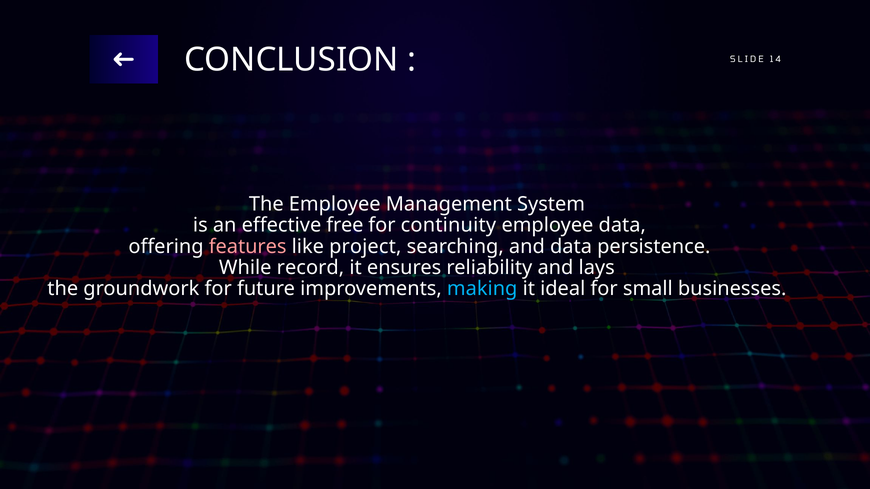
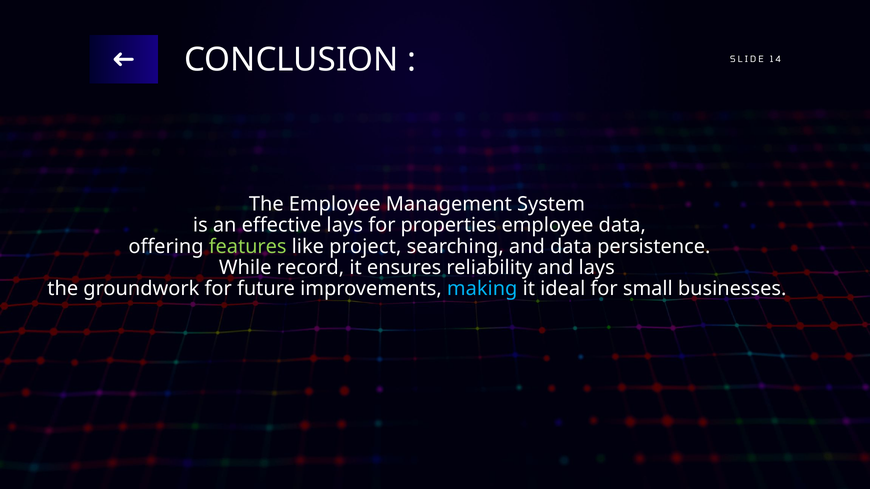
effective free: free -> lays
continuity: continuity -> properties
features colour: pink -> light green
